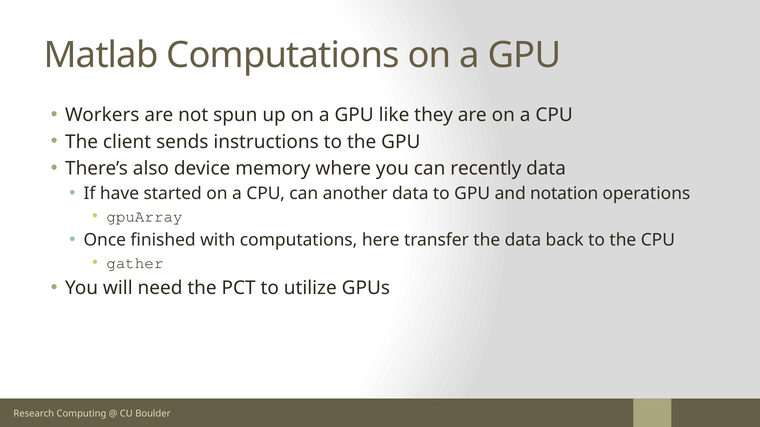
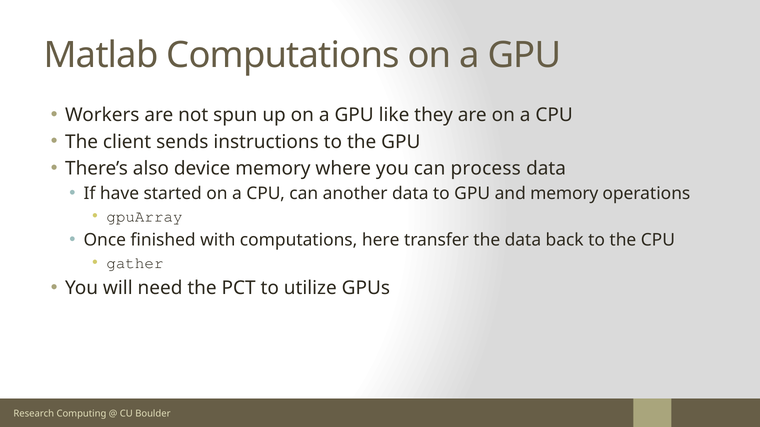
recently: recently -> process
and notation: notation -> memory
